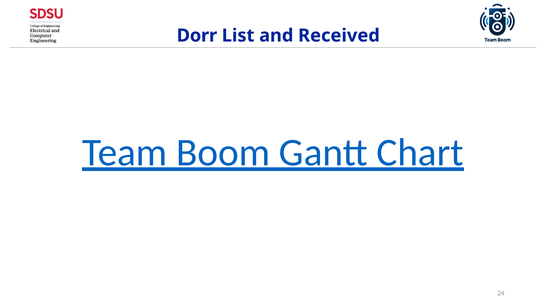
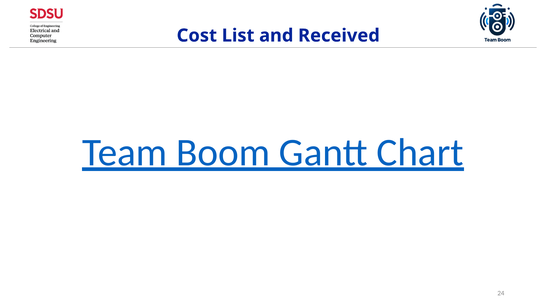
Dorr: Dorr -> Cost
